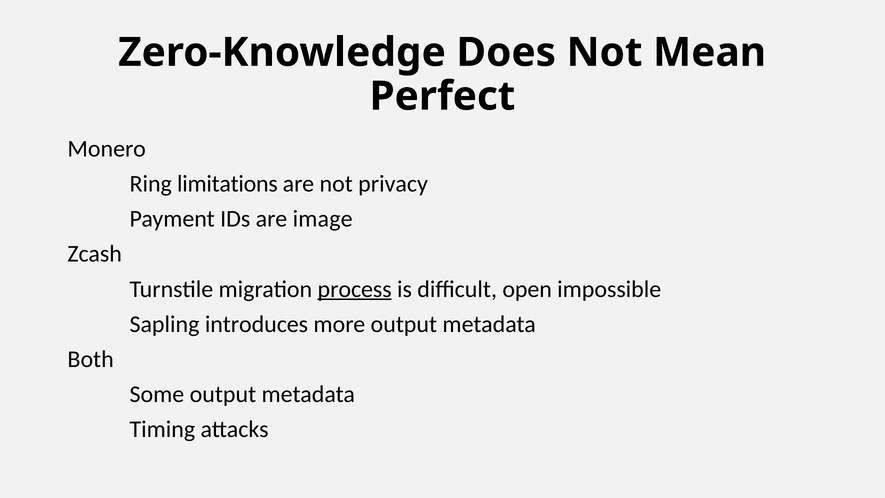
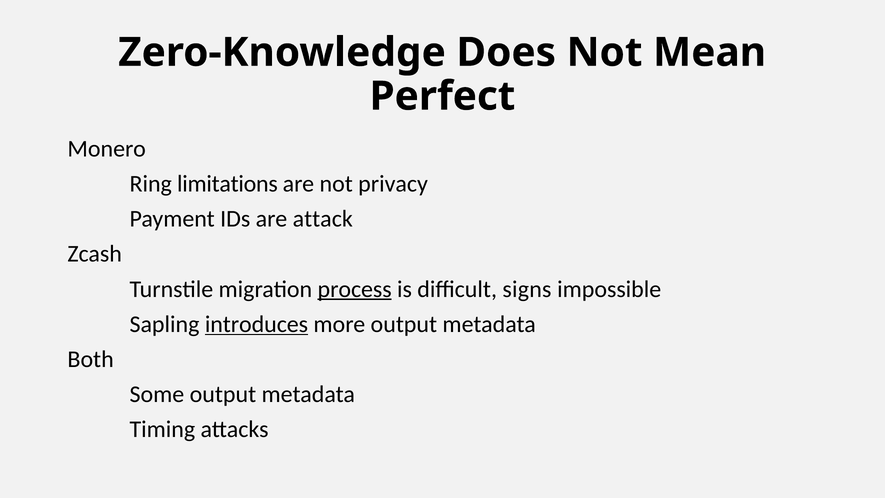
image: image -> attack
open: open -> signs
introduces underline: none -> present
